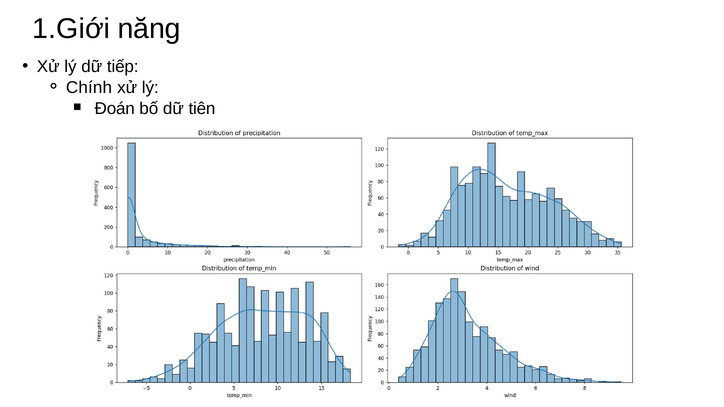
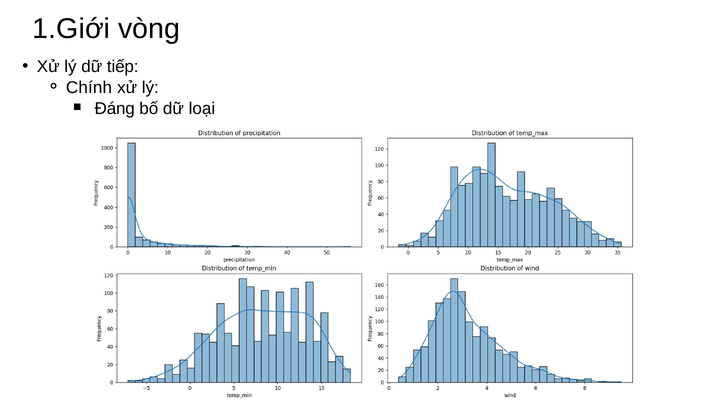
năng: năng -> vòng
Đoán: Đoán -> Đáng
tiên: tiên -> loại
